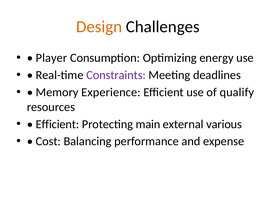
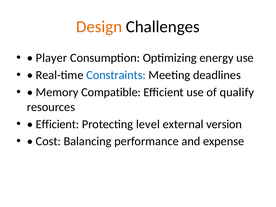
Constraints colour: purple -> blue
Experience: Experience -> Compatible
main: main -> level
various: various -> version
